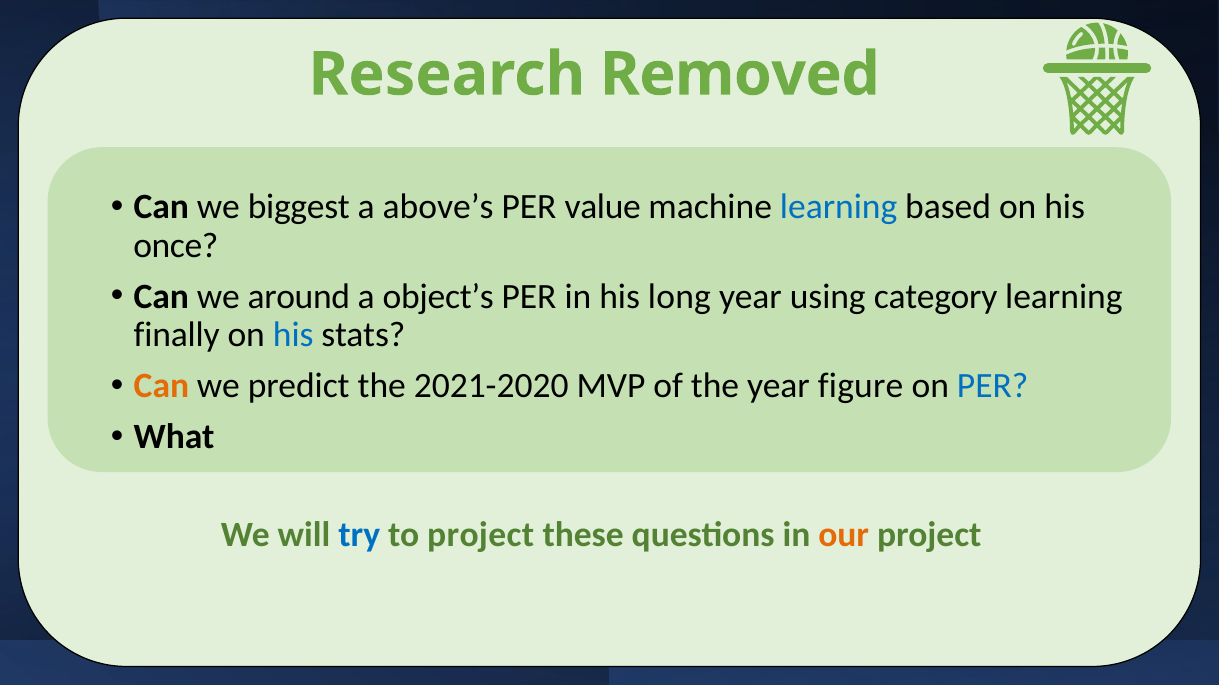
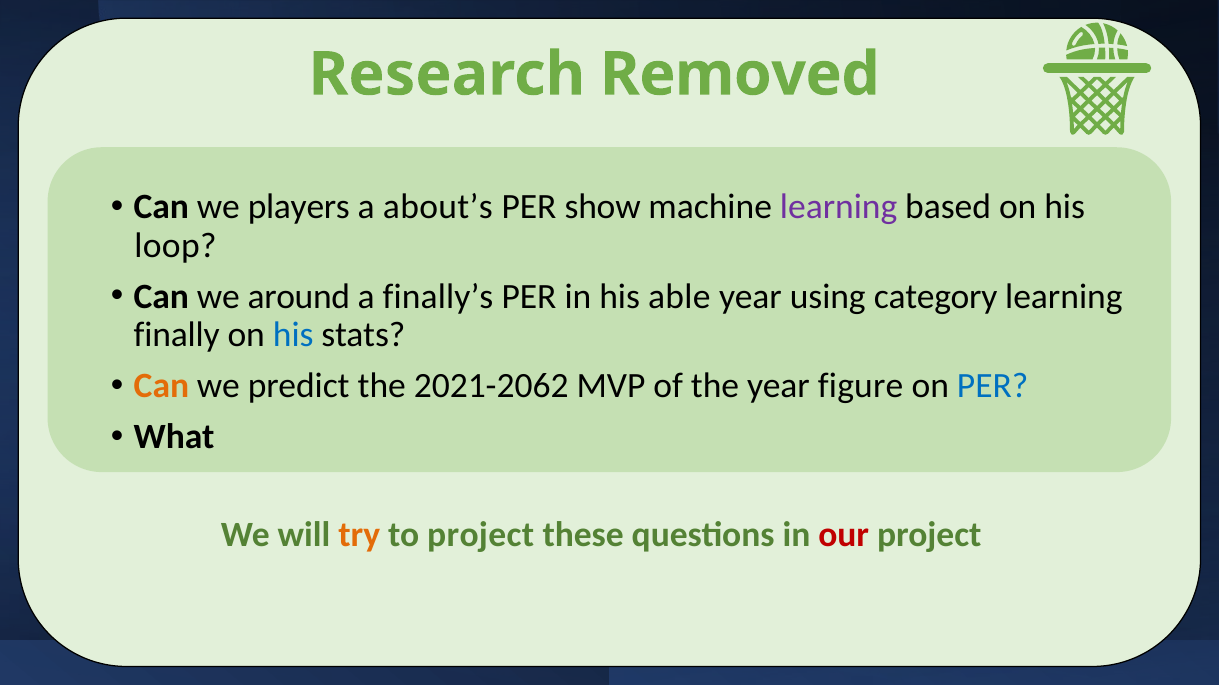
biggest: biggest -> players
above’s: above’s -> about’s
value: value -> show
learning at (839, 207) colour: blue -> purple
once: once -> loop
object’s: object’s -> finally’s
long: long -> able
2021-2020: 2021-2020 -> 2021-2062
try colour: blue -> orange
our colour: orange -> red
